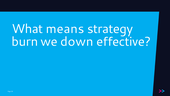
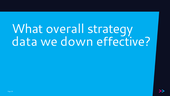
means: means -> overall
burn: burn -> data
